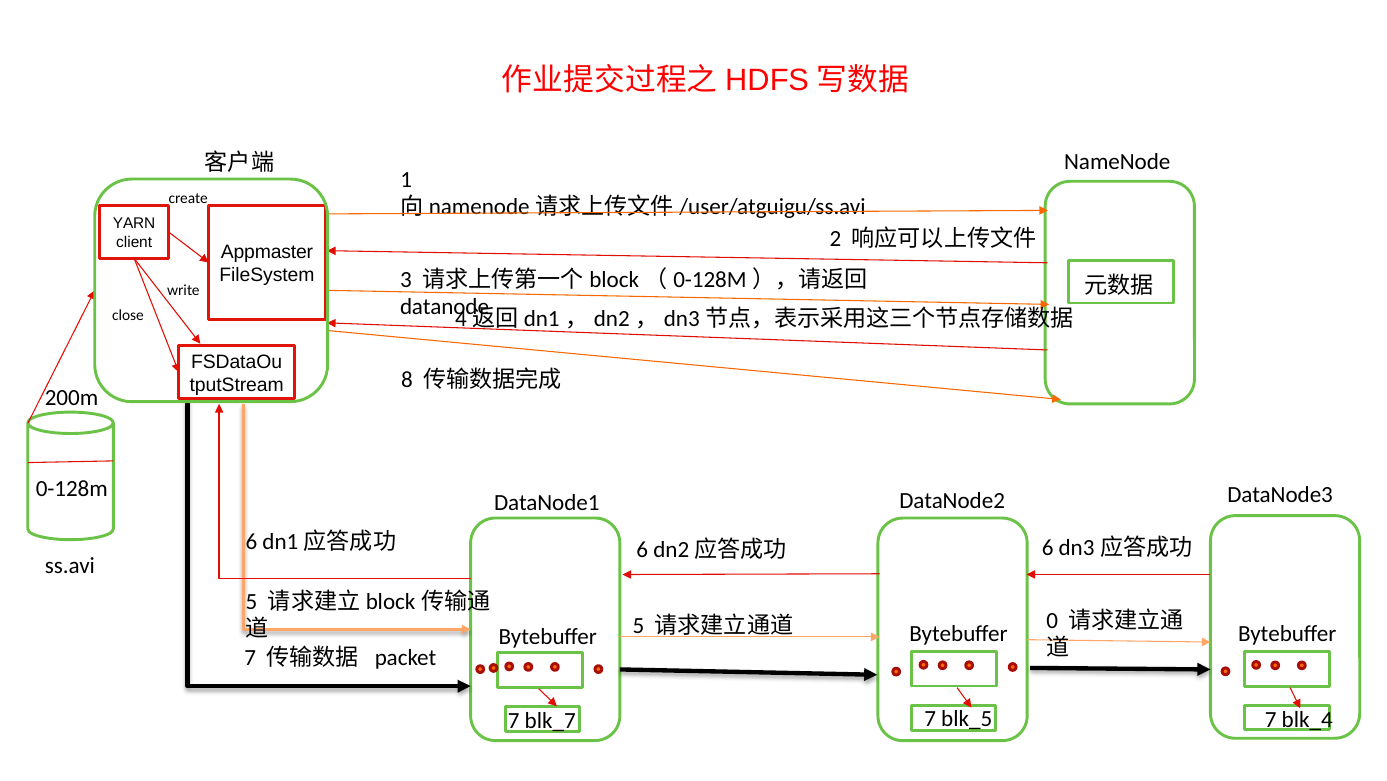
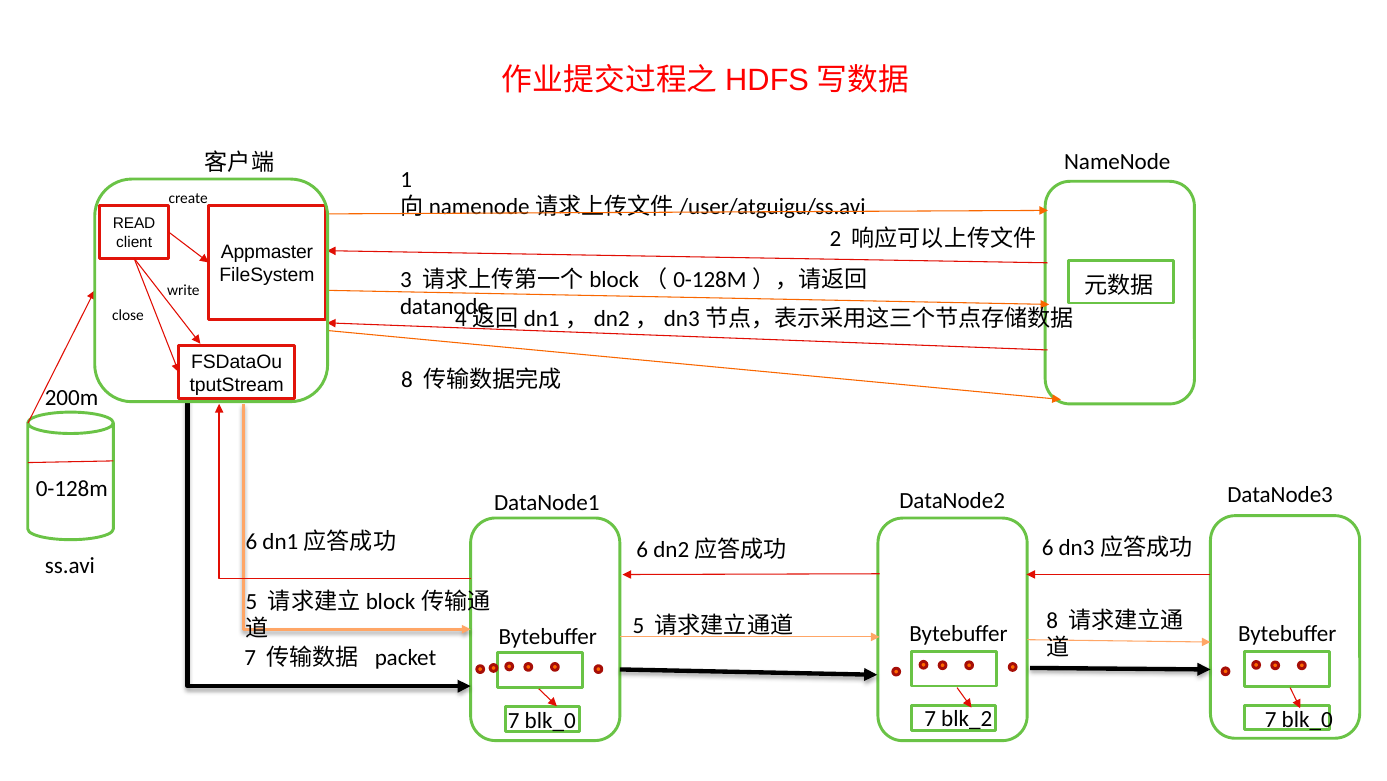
YARN: YARN -> READ
0 at (1052, 620): 0 -> 8
blk_7 at (550, 720): blk_7 -> blk_0
blk_5: blk_5 -> blk_2
blk_4 at (1307, 719): blk_4 -> blk_0
